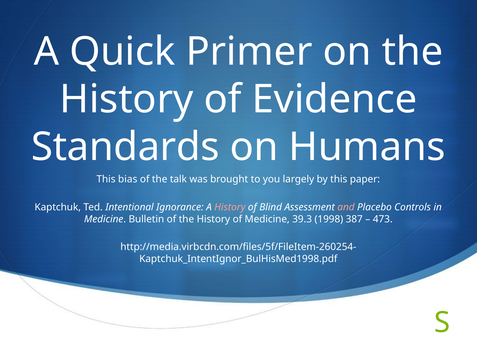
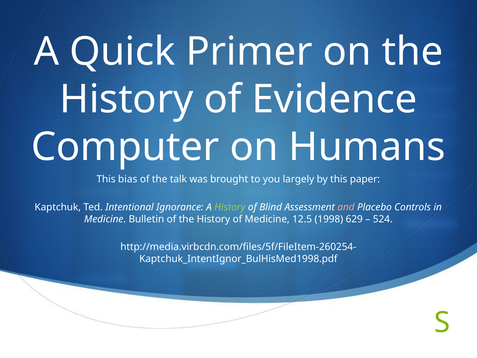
Standards: Standards -> Computer
History at (230, 207) colour: pink -> light green
39.3: 39.3 -> 12.5
387: 387 -> 629
473: 473 -> 524
